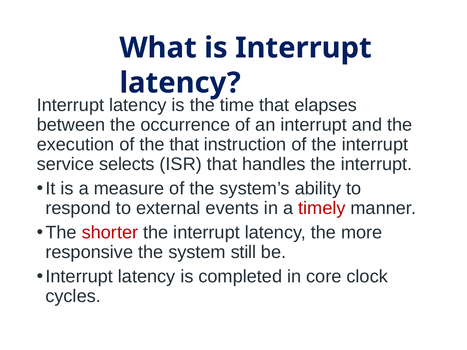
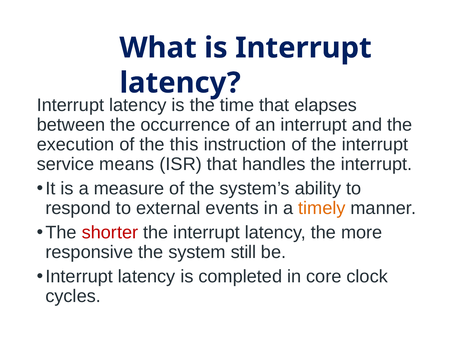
the that: that -> this
selects: selects -> means
timely colour: red -> orange
